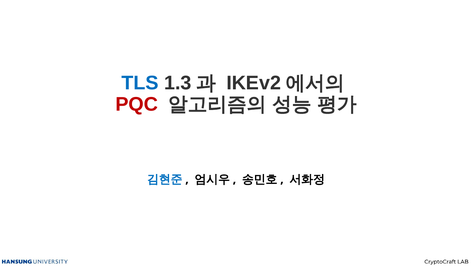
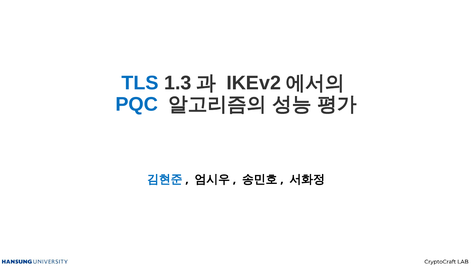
PQC colour: red -> blue
